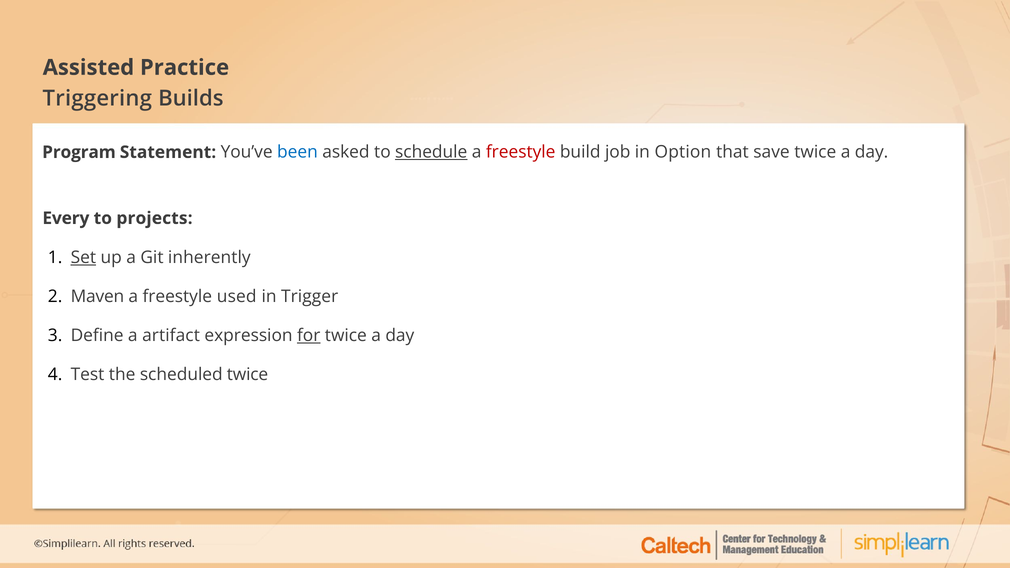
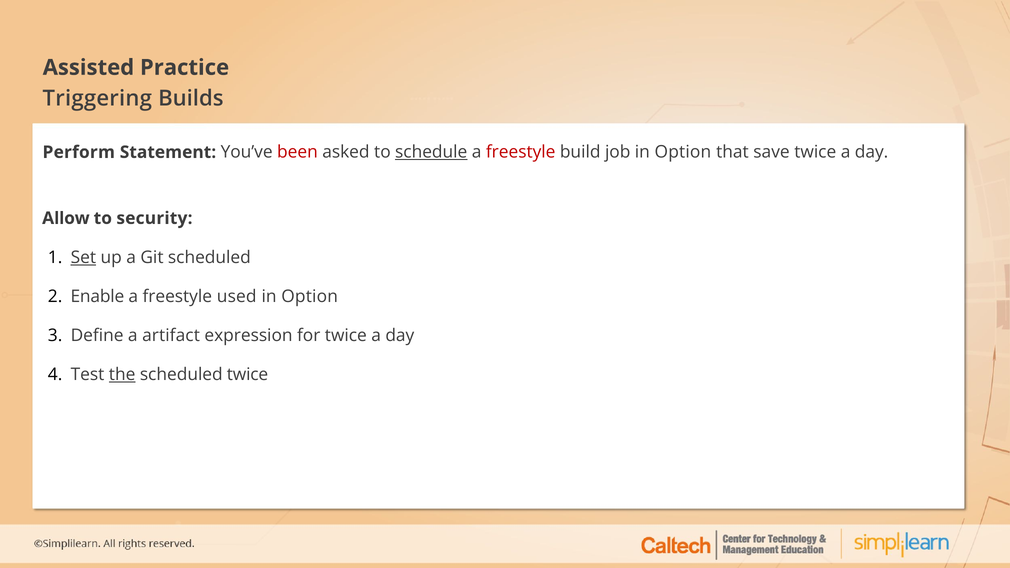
Program: Program -> Perform
been colour: blue -> red
Every: Every -> Allow
projects: projects -> security
Git inherently: inherently -> scheduled
Maven: Maven -> Enable
Trigger at (310, 296): Trigger -> Option
for underline: present -> none
the underline: none -> present
